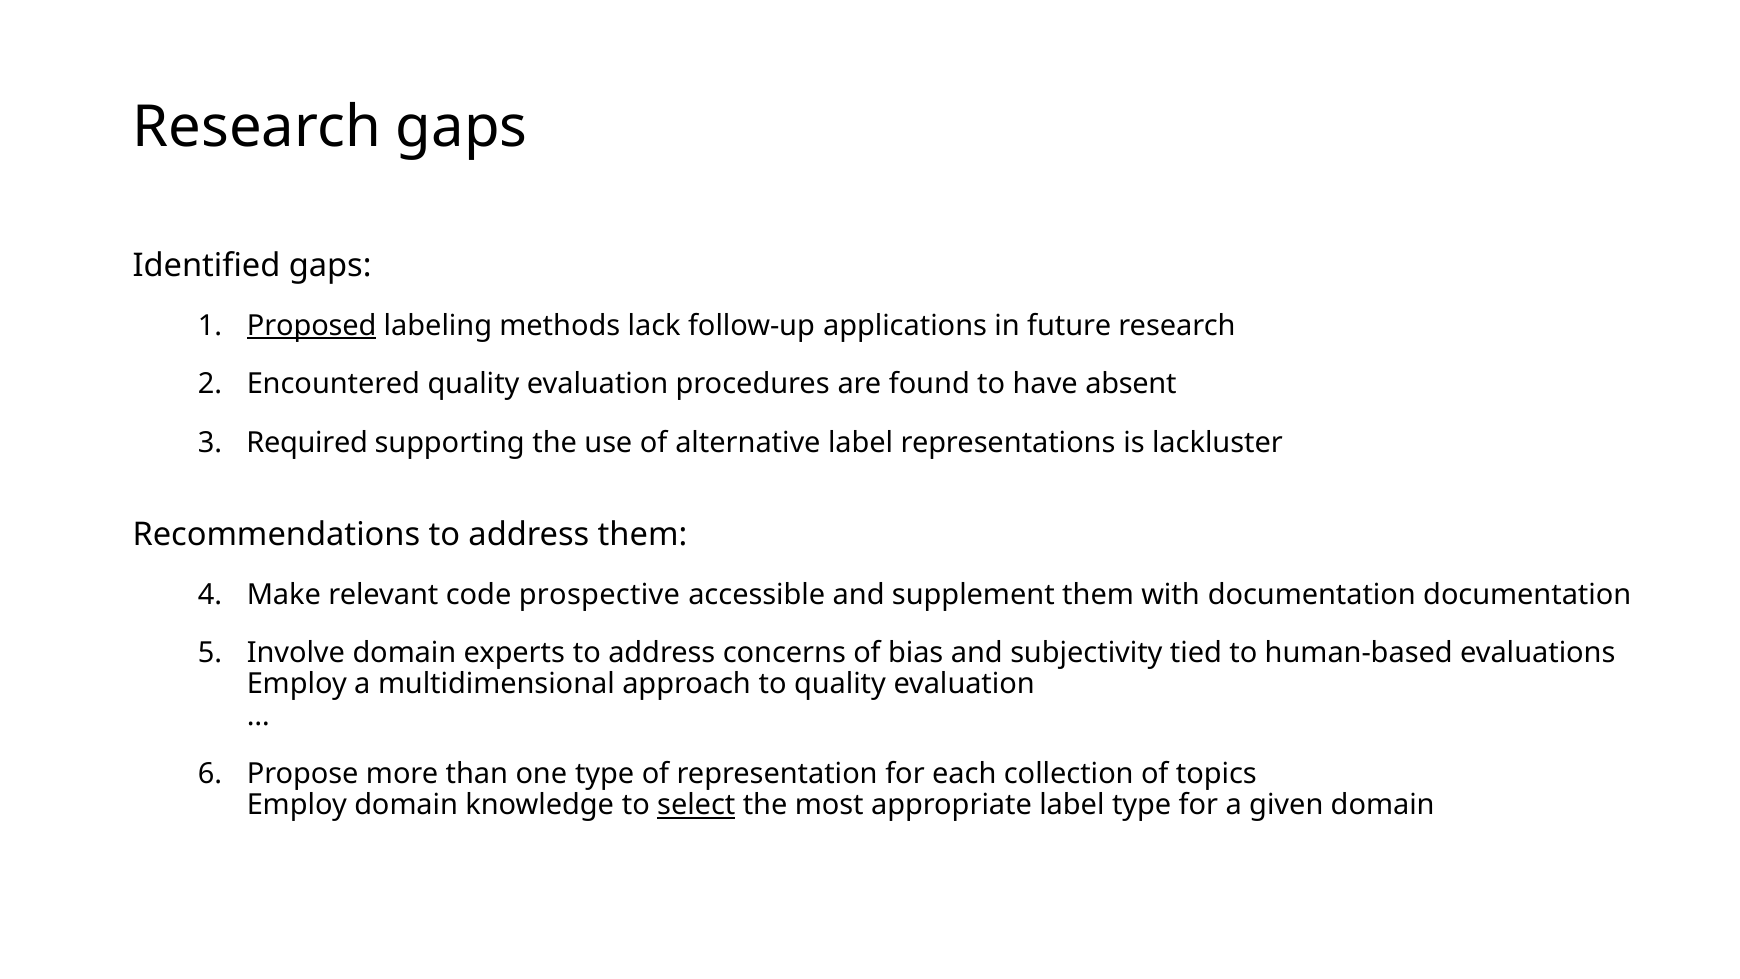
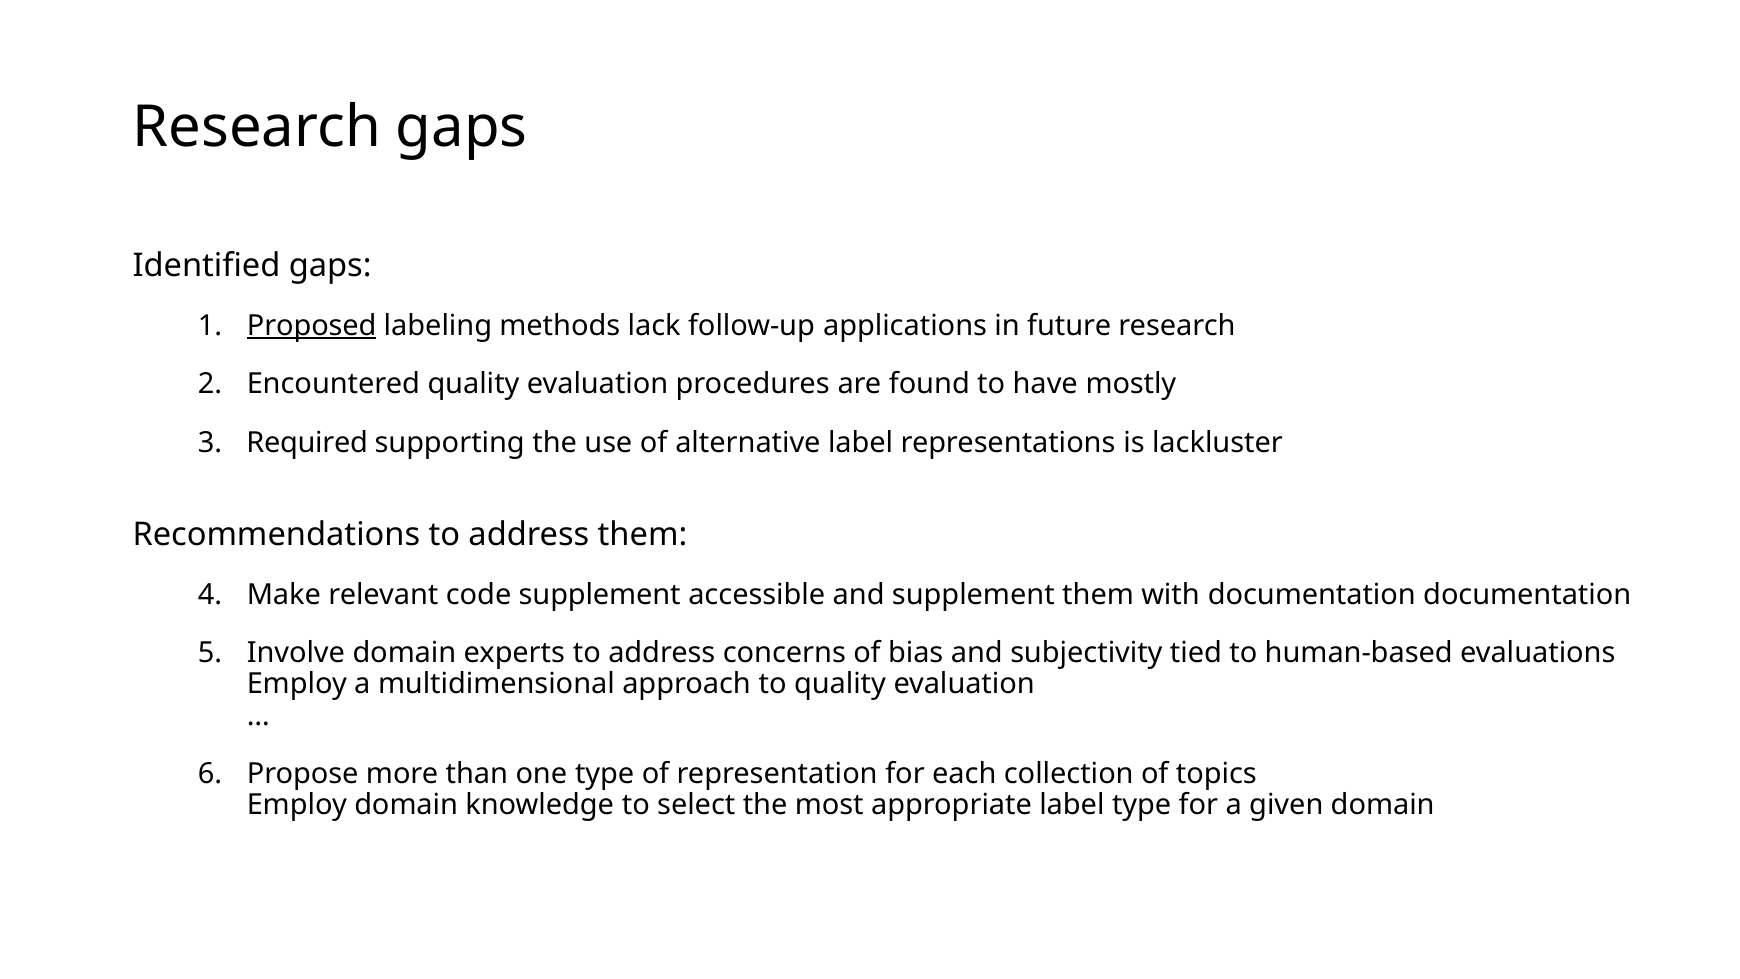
absent: absent -> mostly
code prospective: prospective -> supplement
select underline: present -> none
